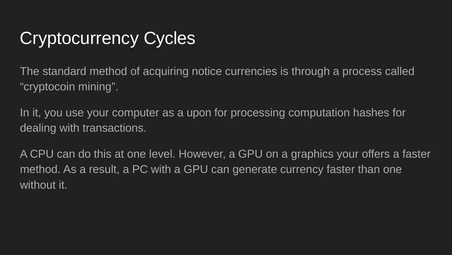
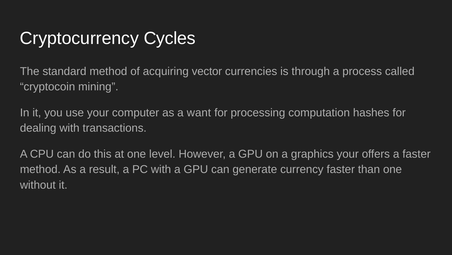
notice: notice -> vector
upon: upon -> want
